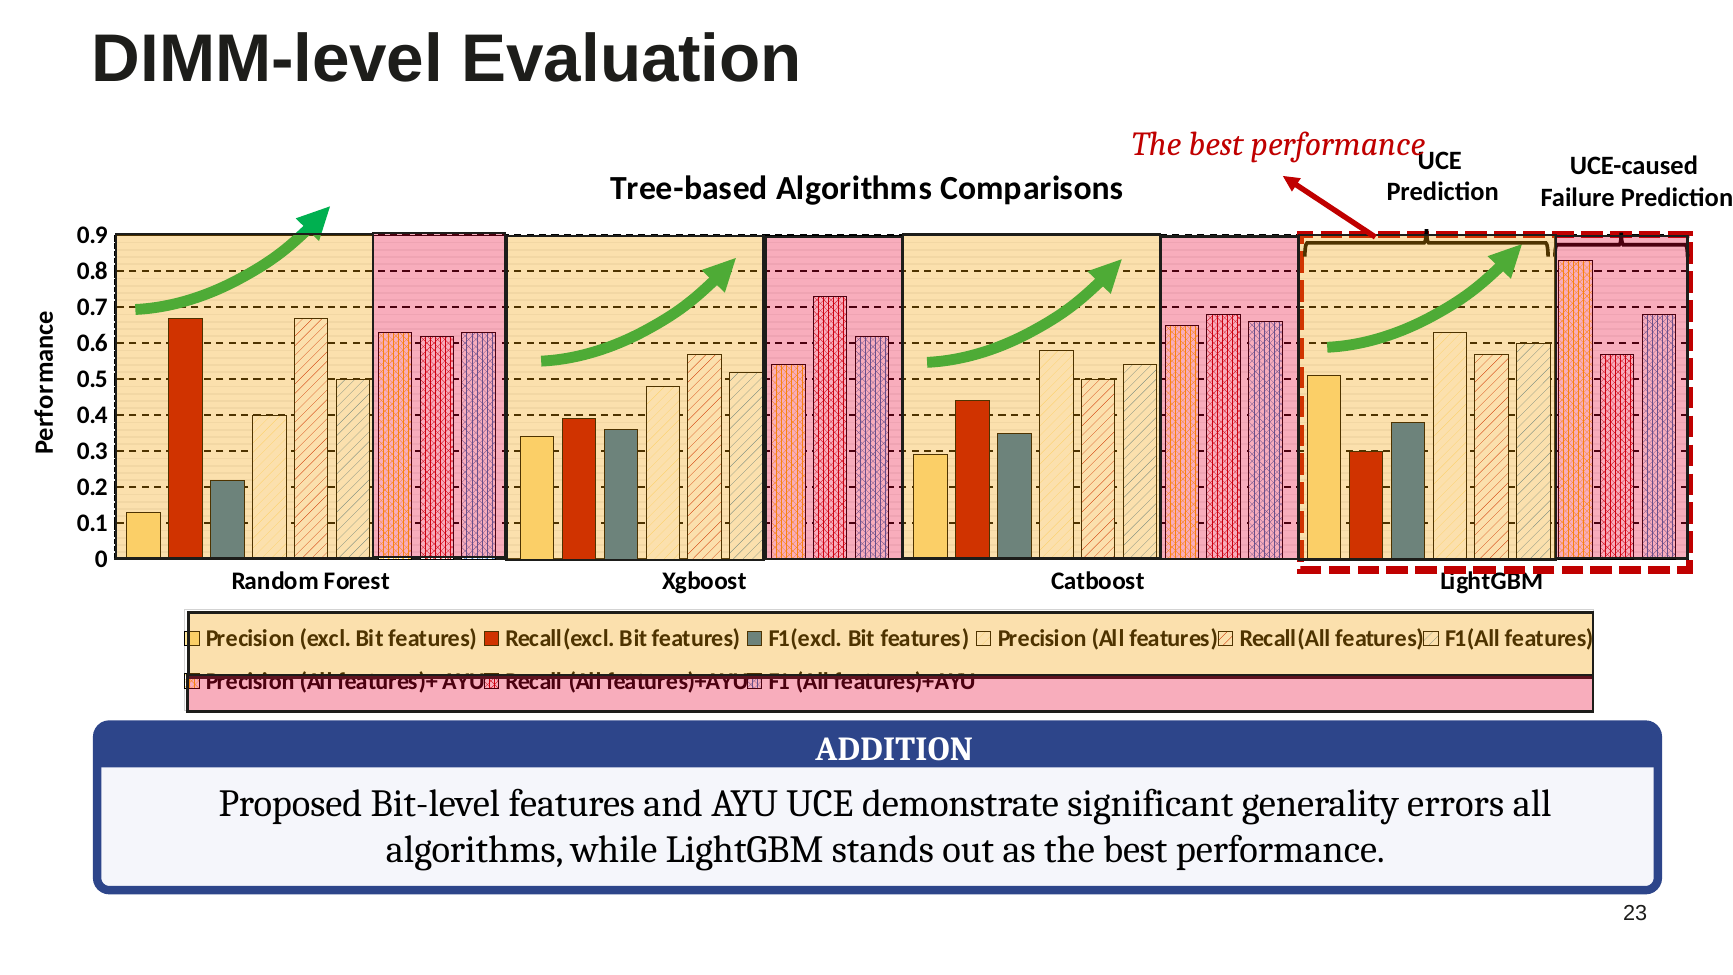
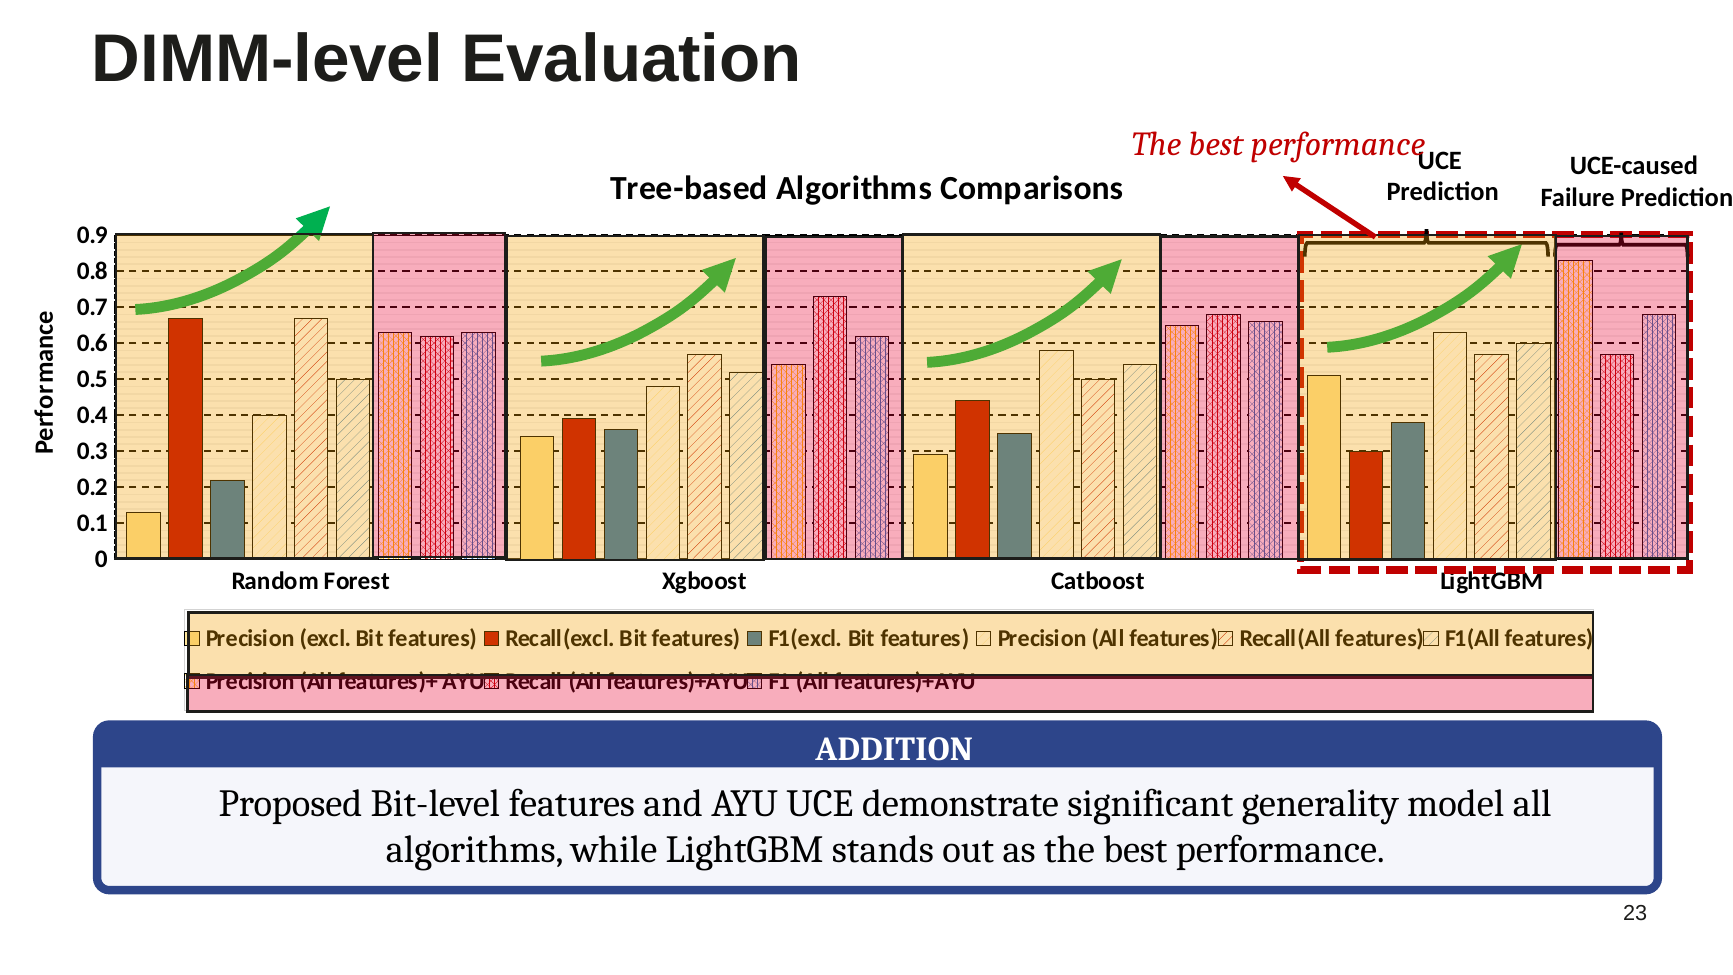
errors: errors -> model
